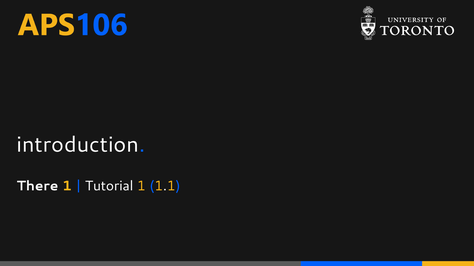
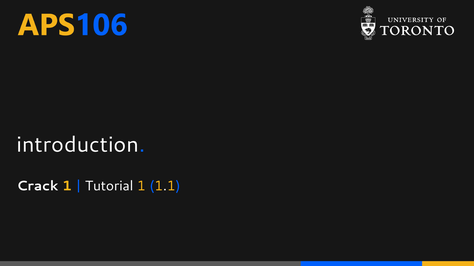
There: There -> Crack
